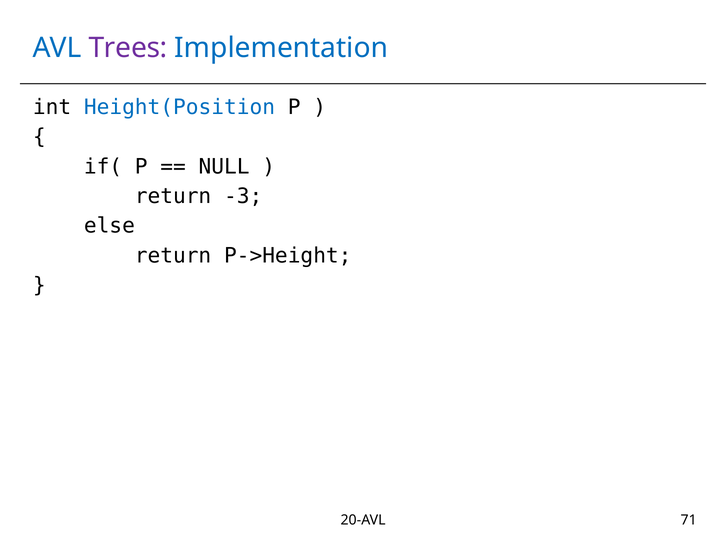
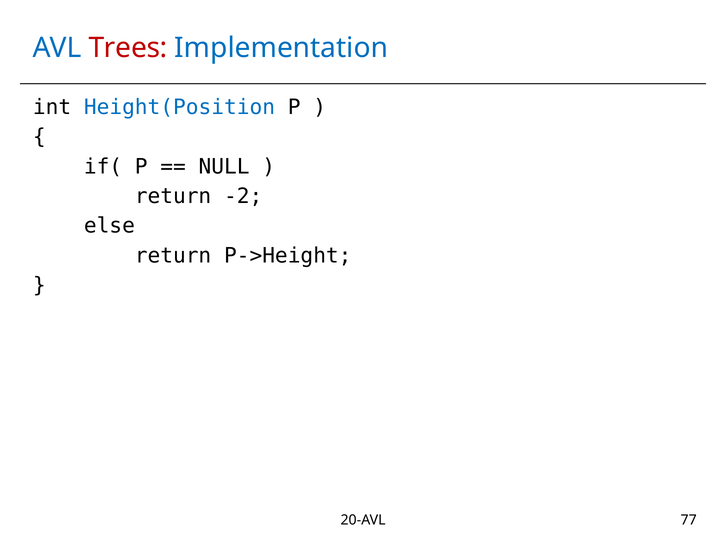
Trees colour: purple -> red
-3: -3 -> -2
71: 71 -> 77
